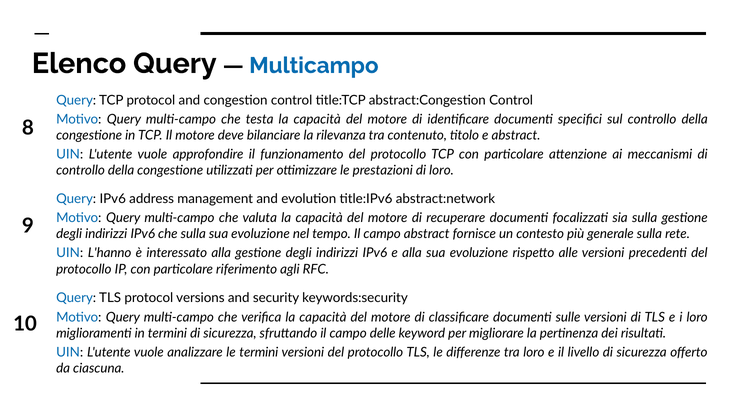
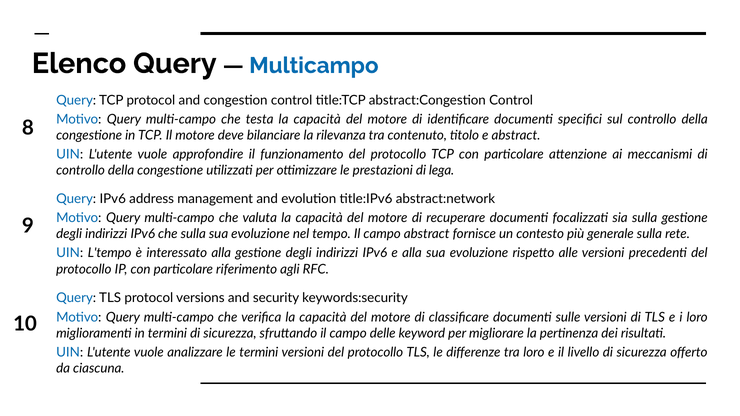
di loro: loro -> lega
L'hanno: L'hanno -> L'tempo
